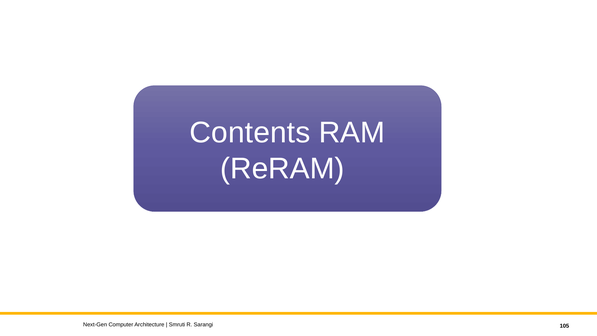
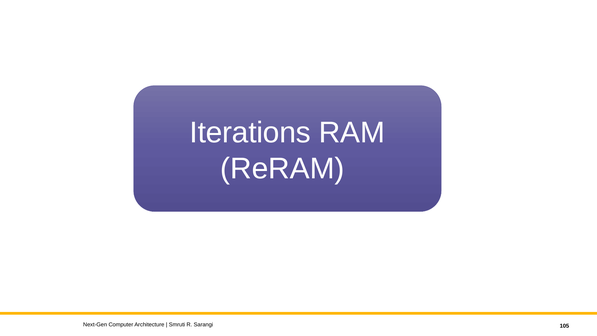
Contents: Contents -> Iterations
